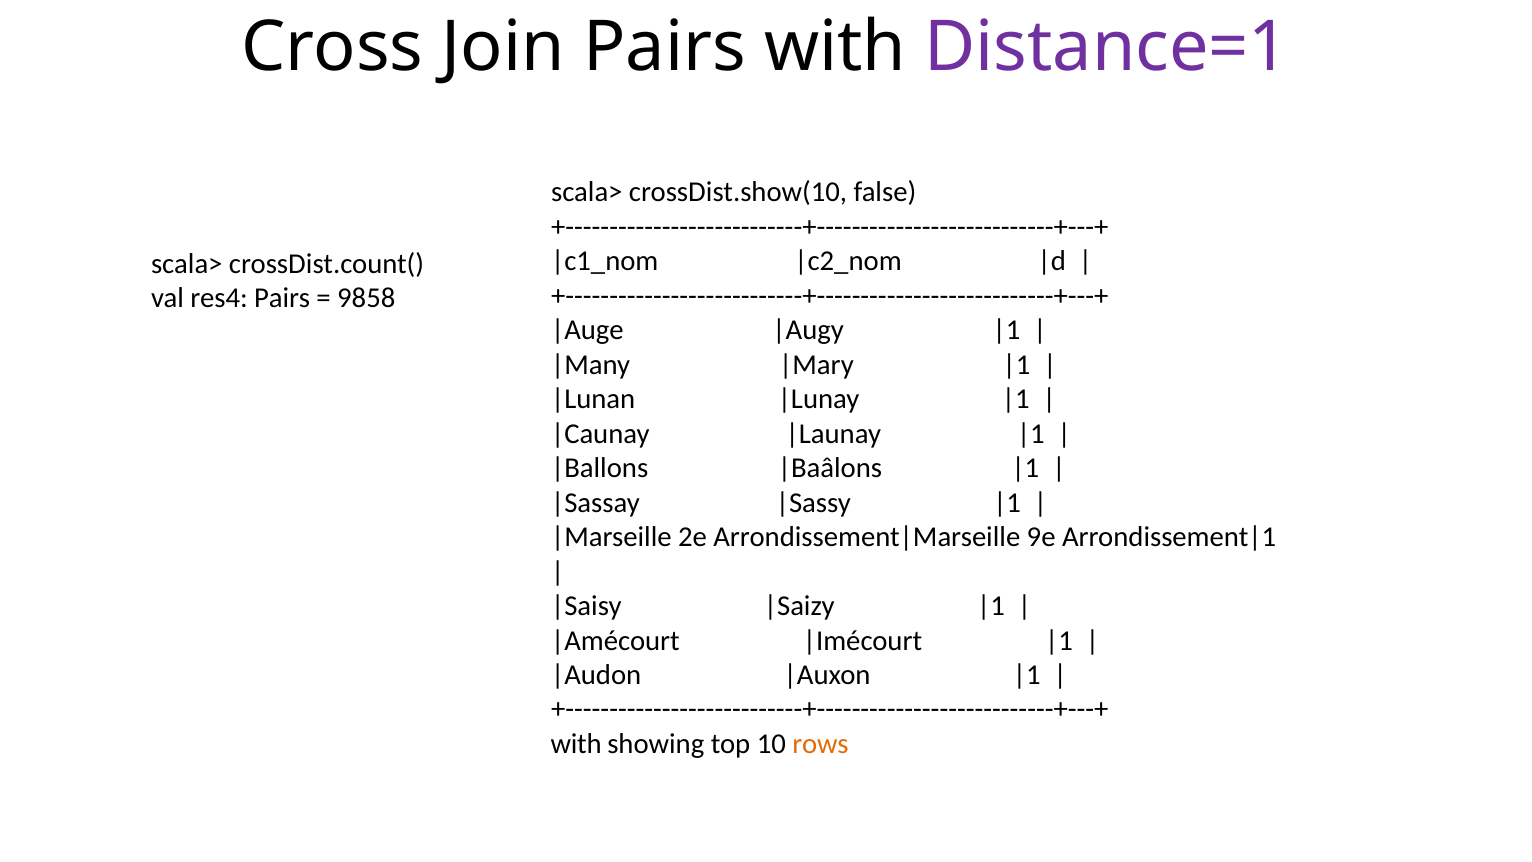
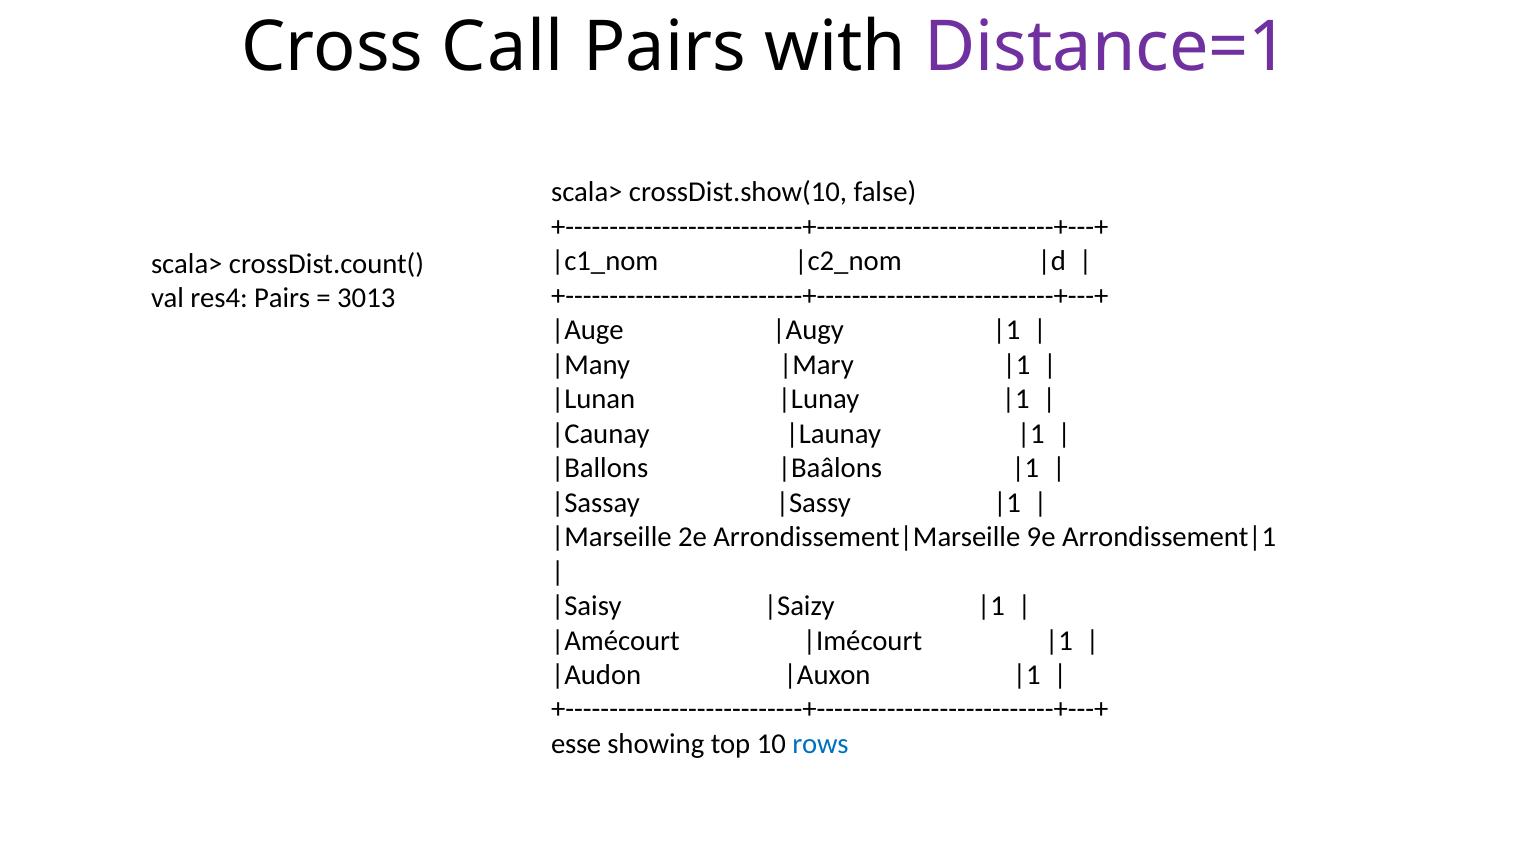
Join: Join -> Call
9858: 9858 -> 3013
with at (576, 744): with -> esse
rows colour: orange -> blue
